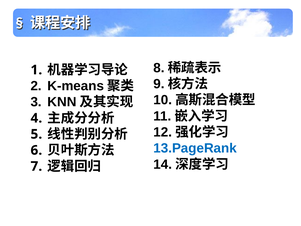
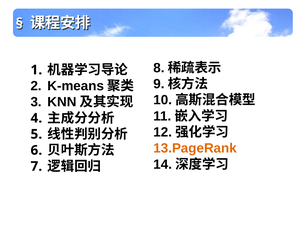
13.PageRank colour: blue -> orange
